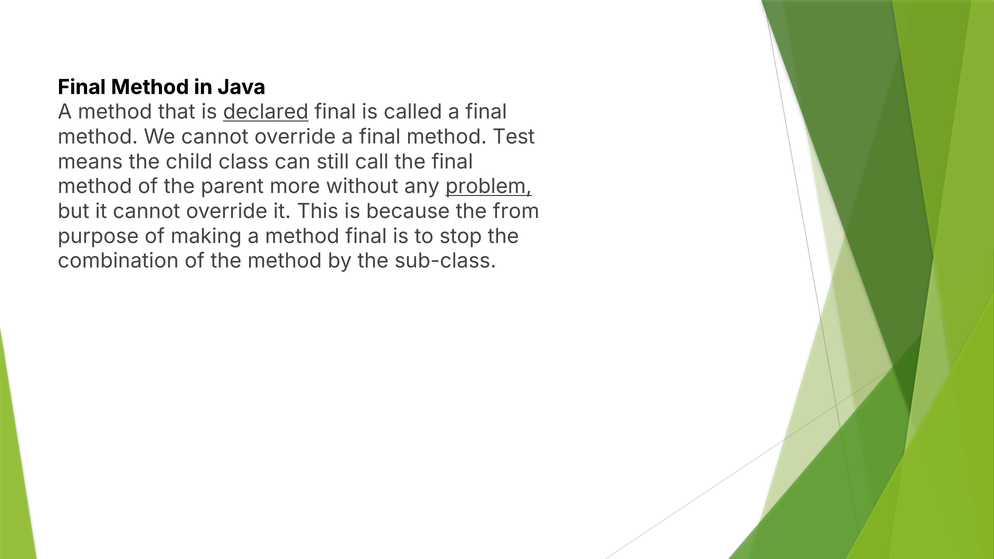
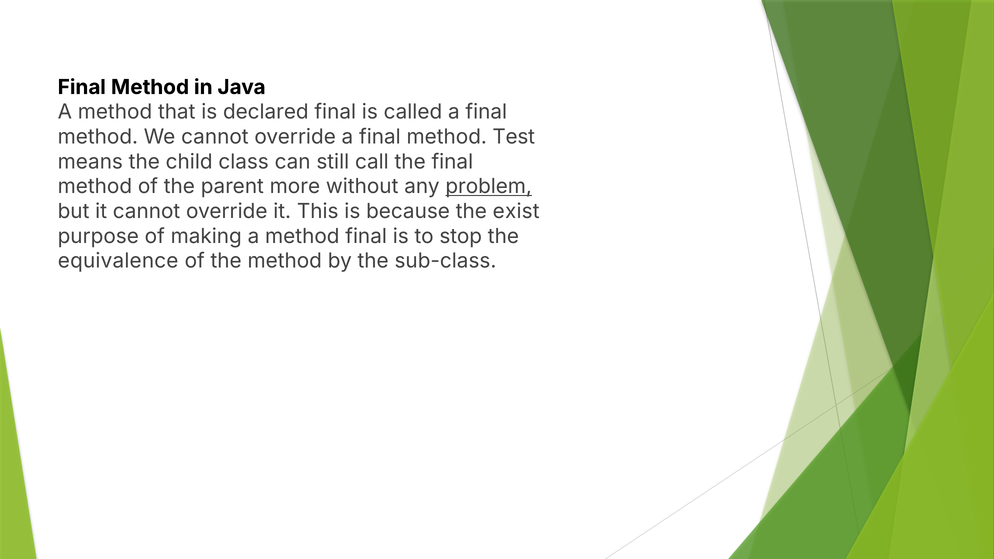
declared underline: present -> none
from: from -> exist
combination: combination -> equivalence
